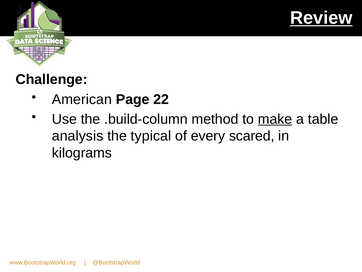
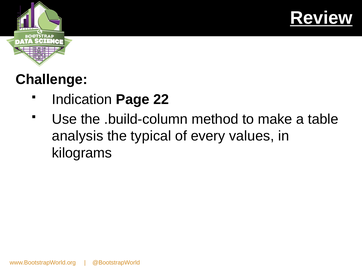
American: American -> Indication
make underline: present -> none
scared: scared -> values
